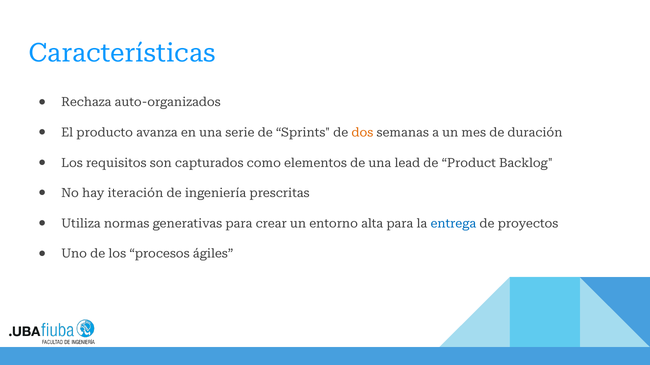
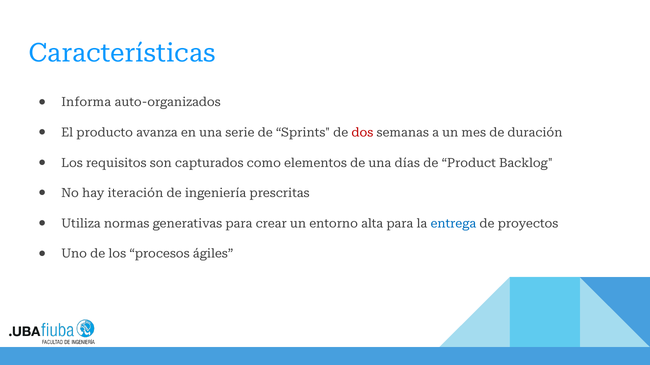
Rechaza: Rechaza -> Informa
dos colour: orange -> red
lead: lead -> días
